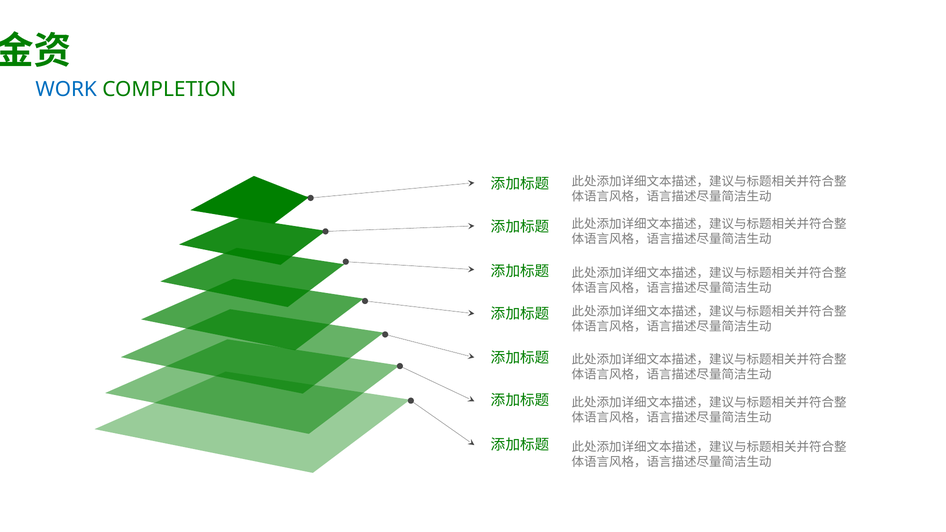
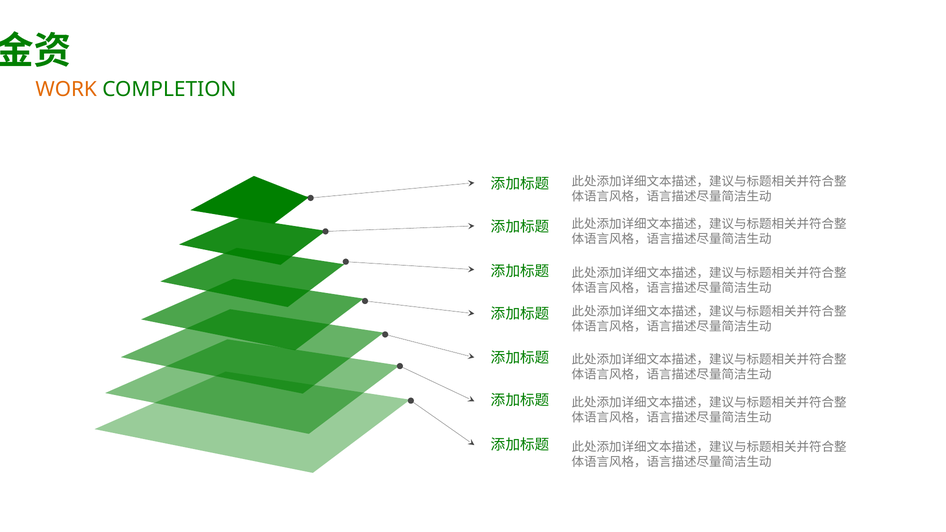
WORK colour: blue -> orange
